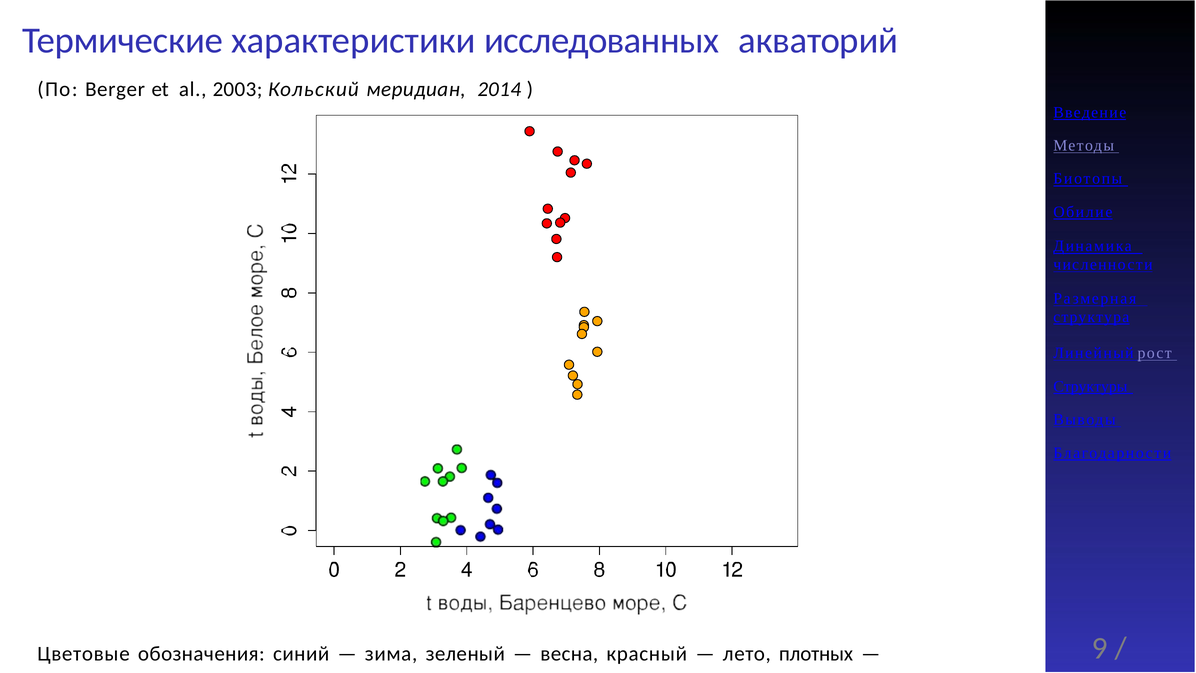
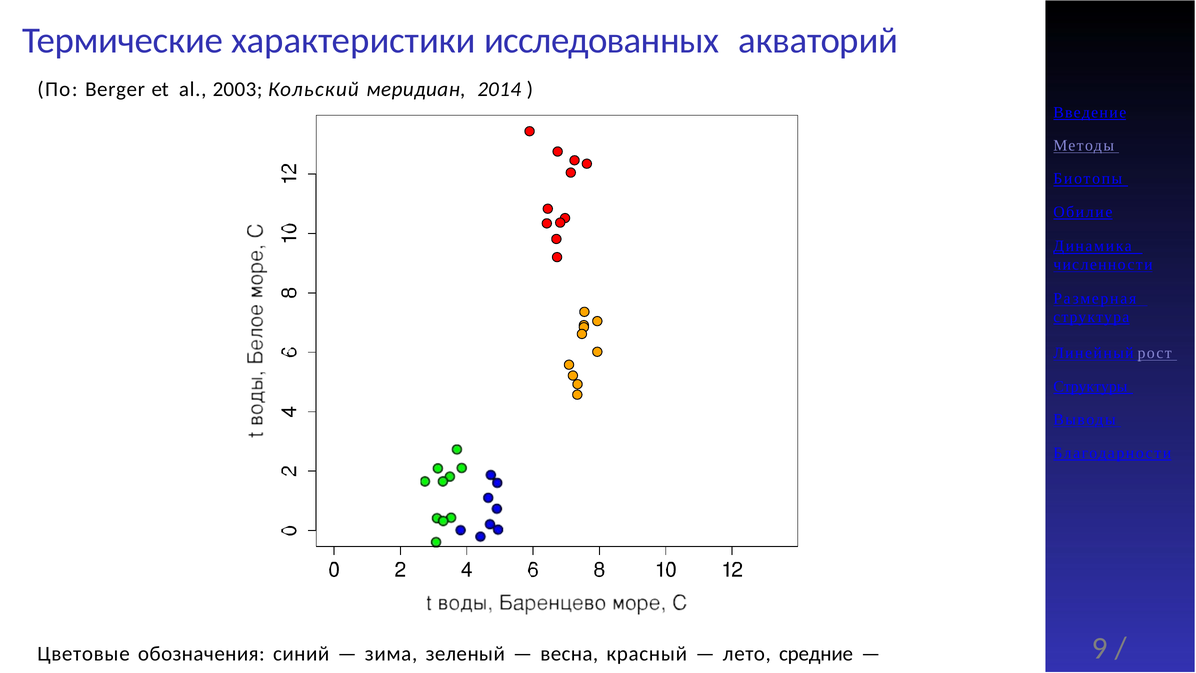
плотных: плотных -> средние
